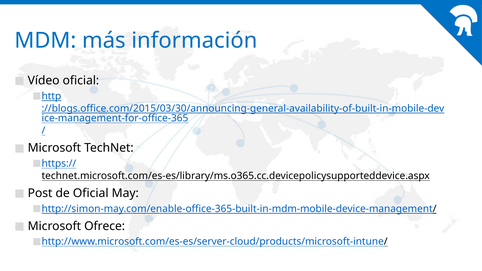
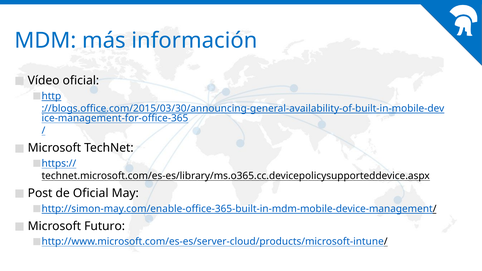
Ofrece: Ofrece -> Futuro
